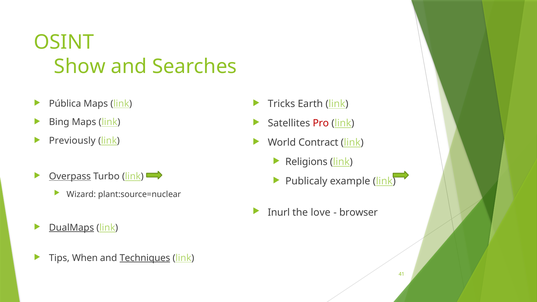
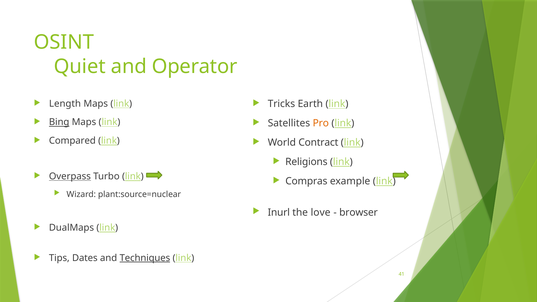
Show: Show -> Quiet
Searches: Searches -> Operator
Pública: Pública -> Length
Bing underline: none -> present
Pro colour: red -> orange
Previously: Previously -> Compared
Publicaly: Publicaly -> Compras
DualMaps underline: present -> none
When: When -> Dates
